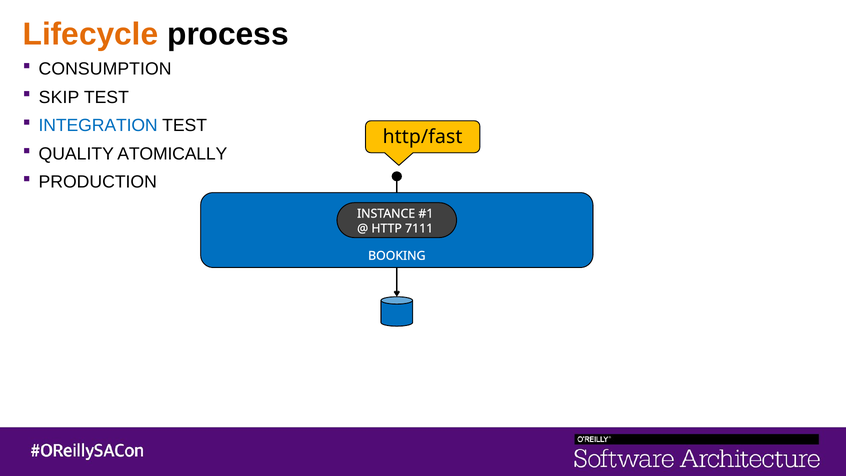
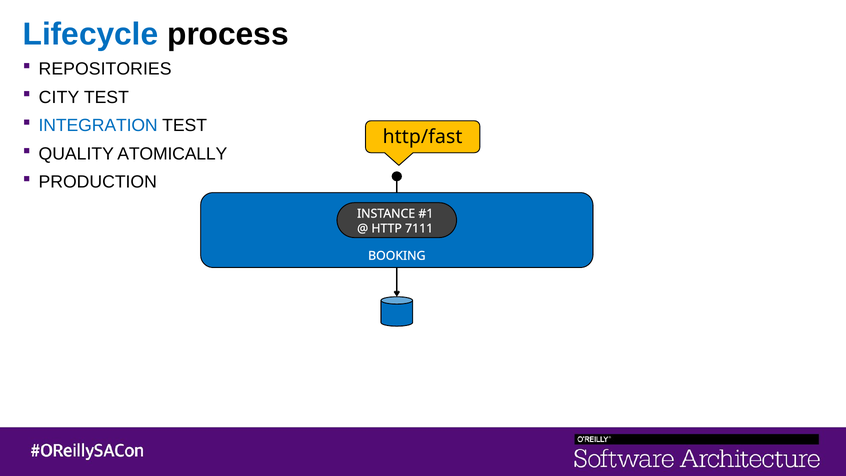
Lifecycle colour: orange -> blue
CONSUMPTION: CONSUMPTION -> REPOSITORIES
SKIP: SKIP -> CITY
